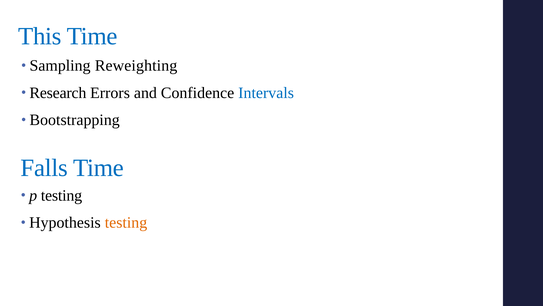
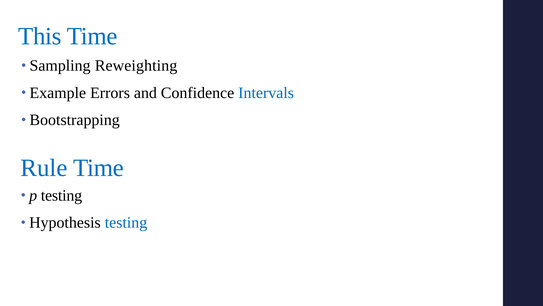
Research: Research -> Example
Falls: Falls -> Rule
testing at (126, 222) colour: orange -> blue
